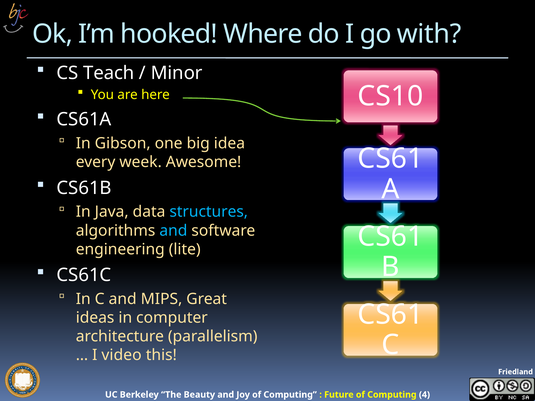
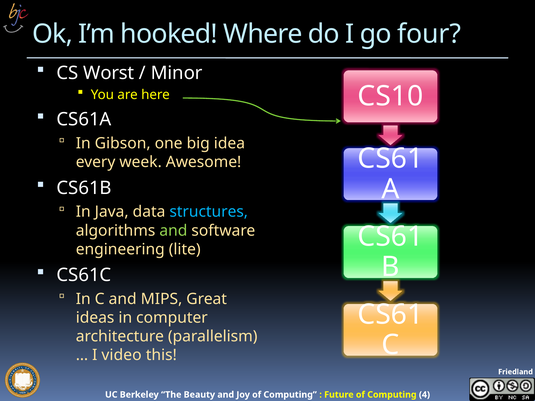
with: with -> four
Teach: Teach -> Worst
and at (173, 231) colour: light blue -> light green
